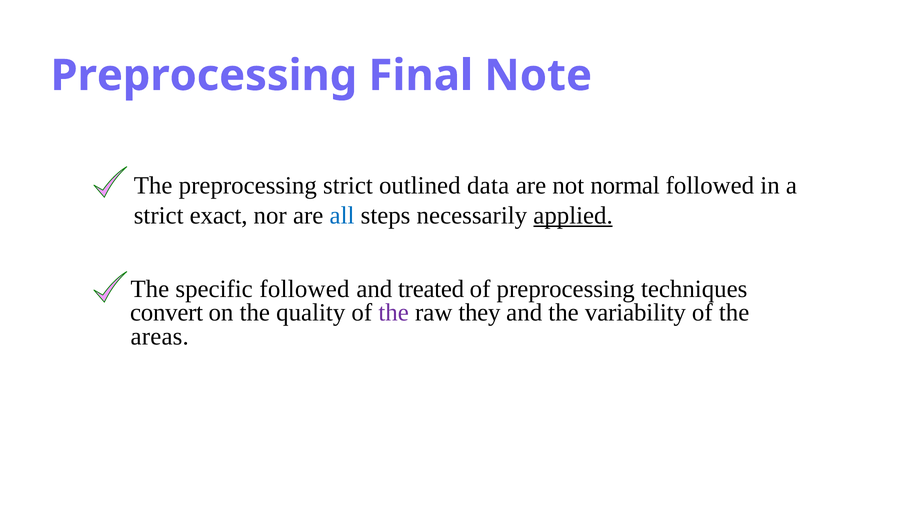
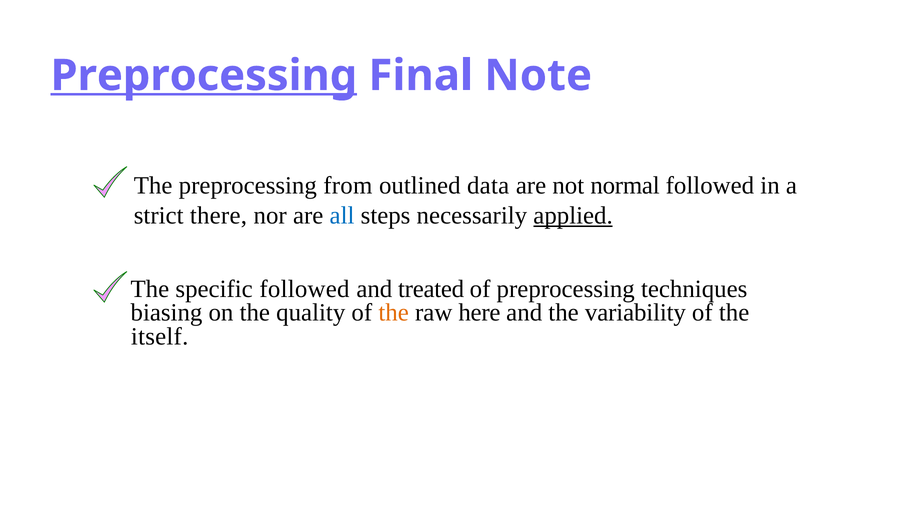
Preprocessing at (204, 76) underline: none -> present
preprocessing strict: strict -> from
exact: exact -> there
convert: convert -> biasing
the at (394, 313) colour: purple -> orange
they: they -> here
areas: areas -> itself
